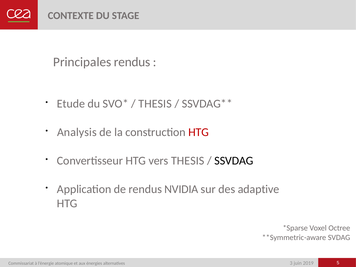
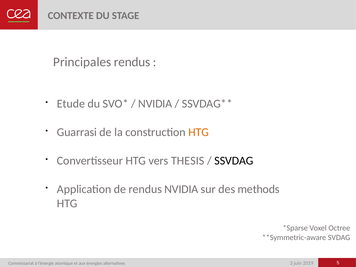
THESIS at (155, 104): THESIS -> NVIDIA
Analysis: Analysis -> Guarrasi
HTG at (199, 132) colour: red -> orange
adaptive: adaptive -> methods
